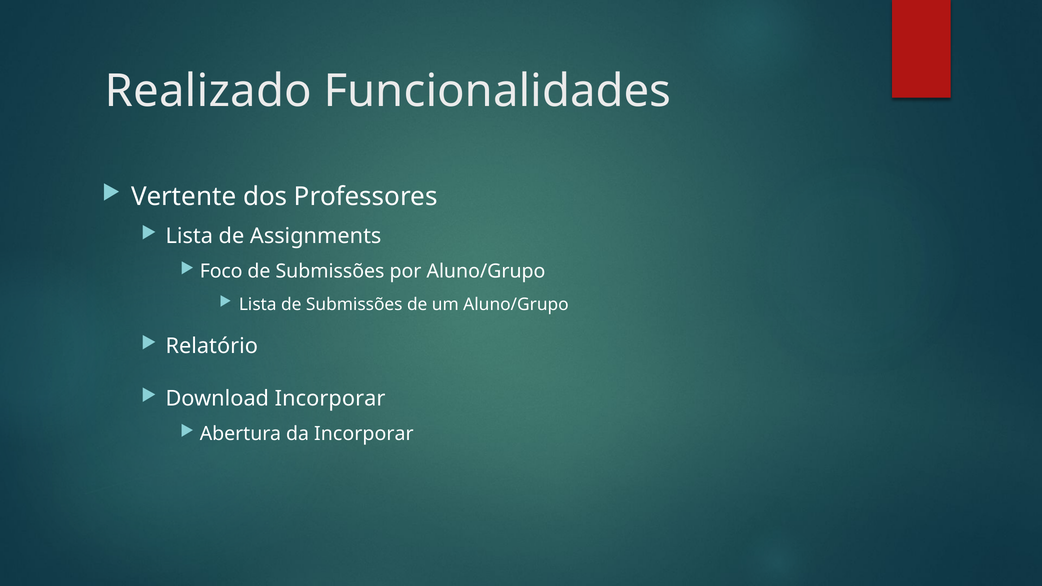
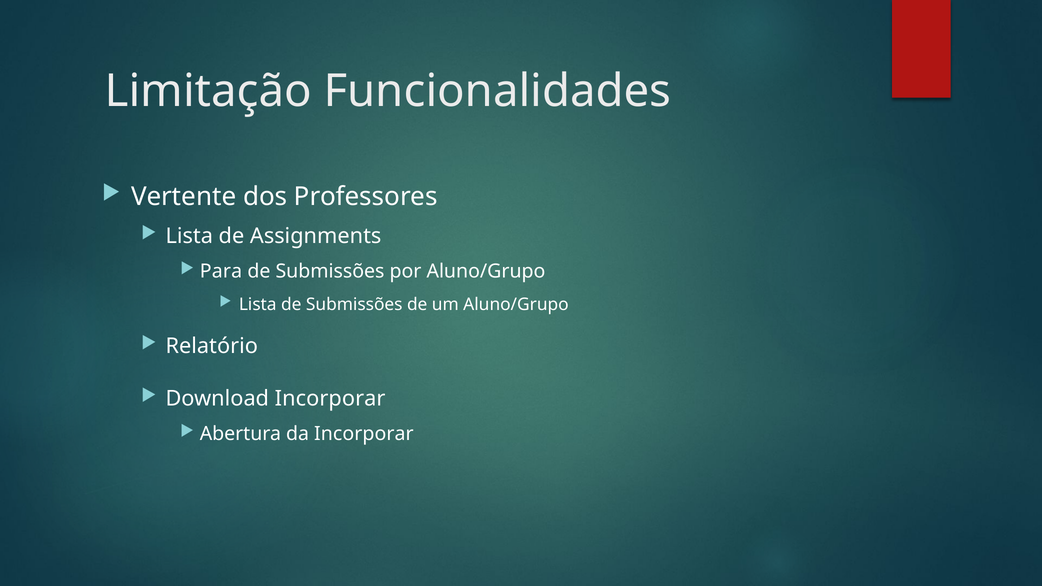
Realizado: Realizado -> Limitação
Foco: Foco -> Para
